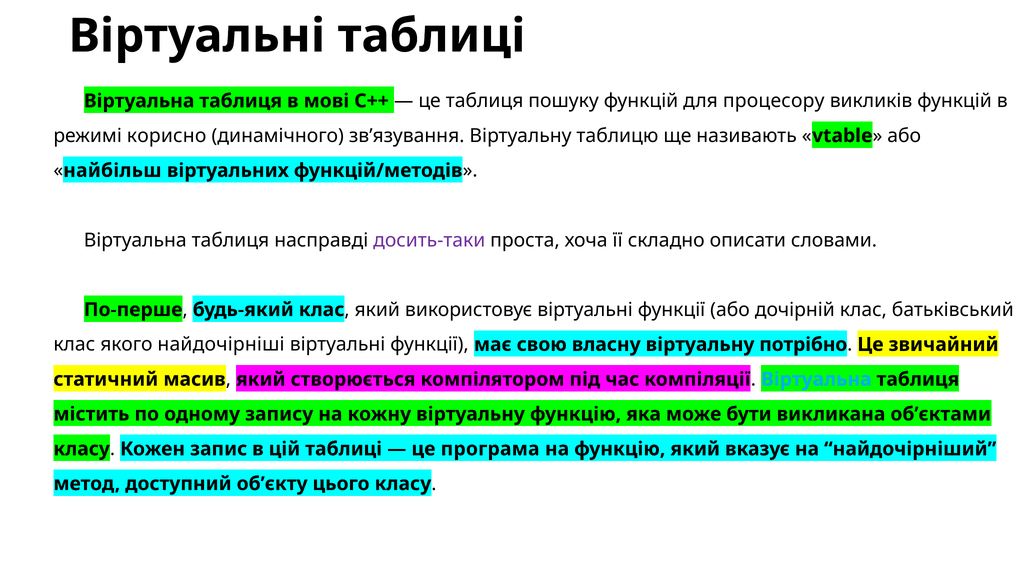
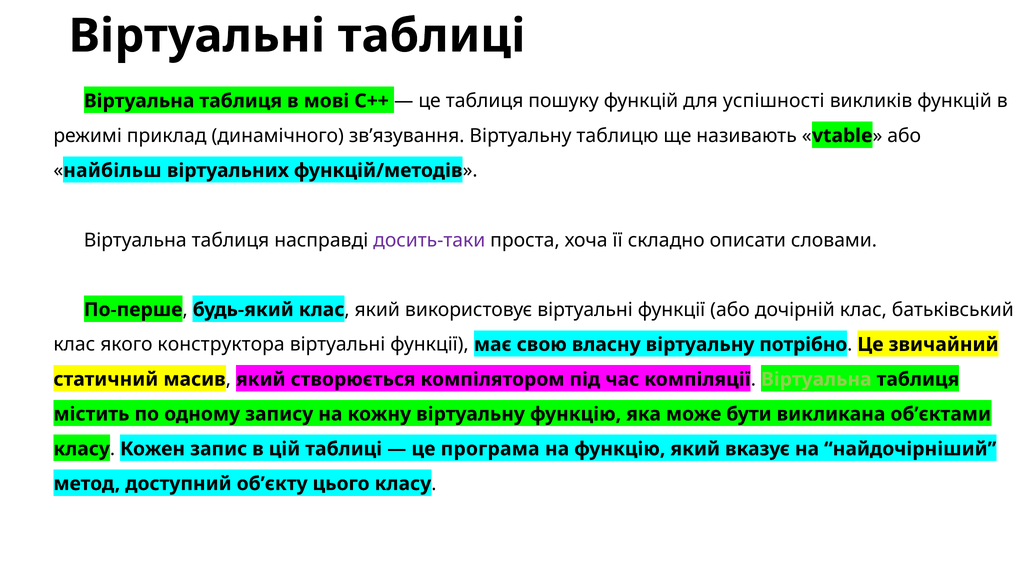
процесору: процесору -> успішності
корисно: корисно -> приклад
найдочірніші: найдочірніші -> конструктора
Віртуальна at (816, 379) colour: light blue -> light green
